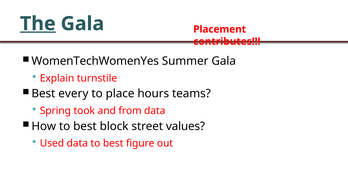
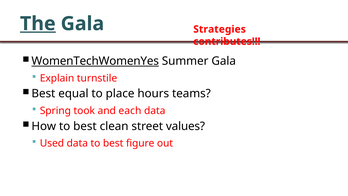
Placement: Placement -> Strategies
WomenTechWomenYes underline: none -> present
every: every -> equal
from: from -> each
block: block -> clean
